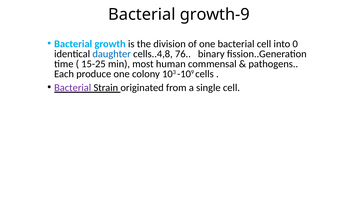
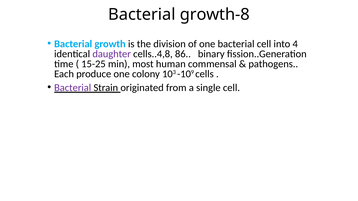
growth-9: growth-9 -> growth-8
0: 0 -> 4
daughter colour: blue -> purple
76: 76 -> 86
